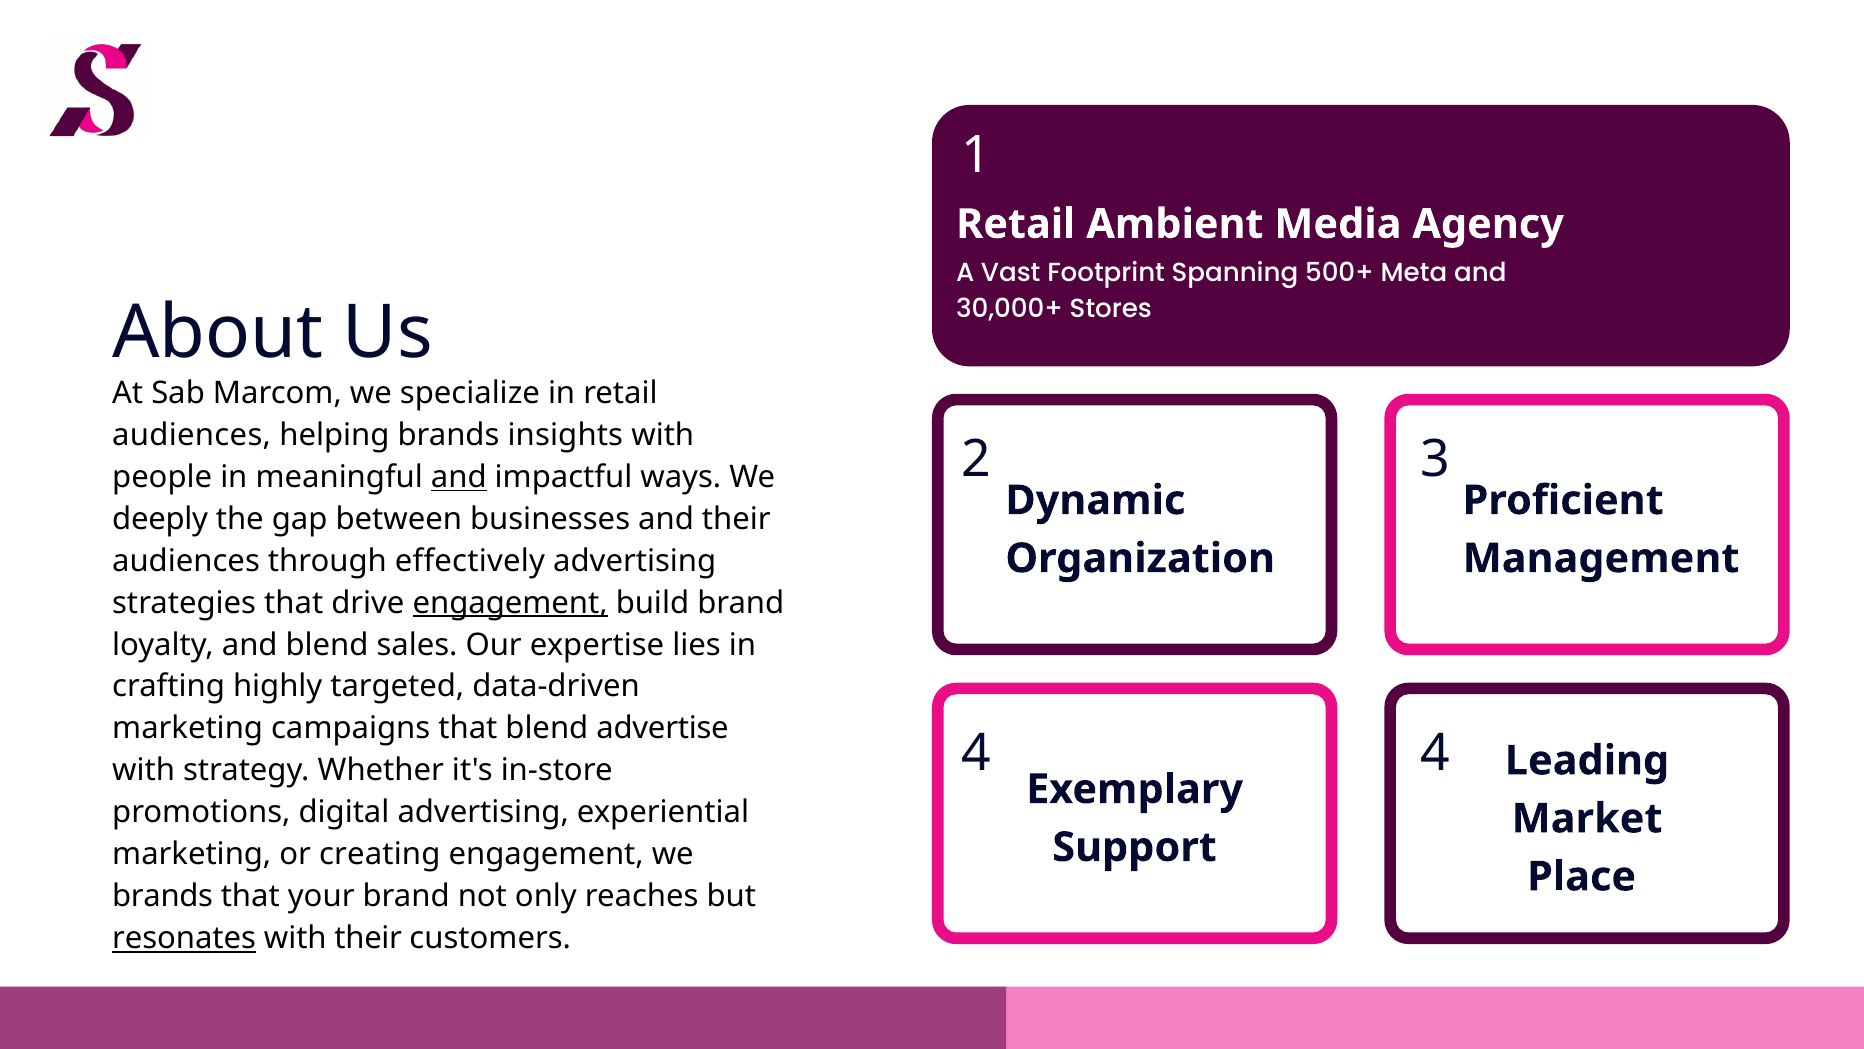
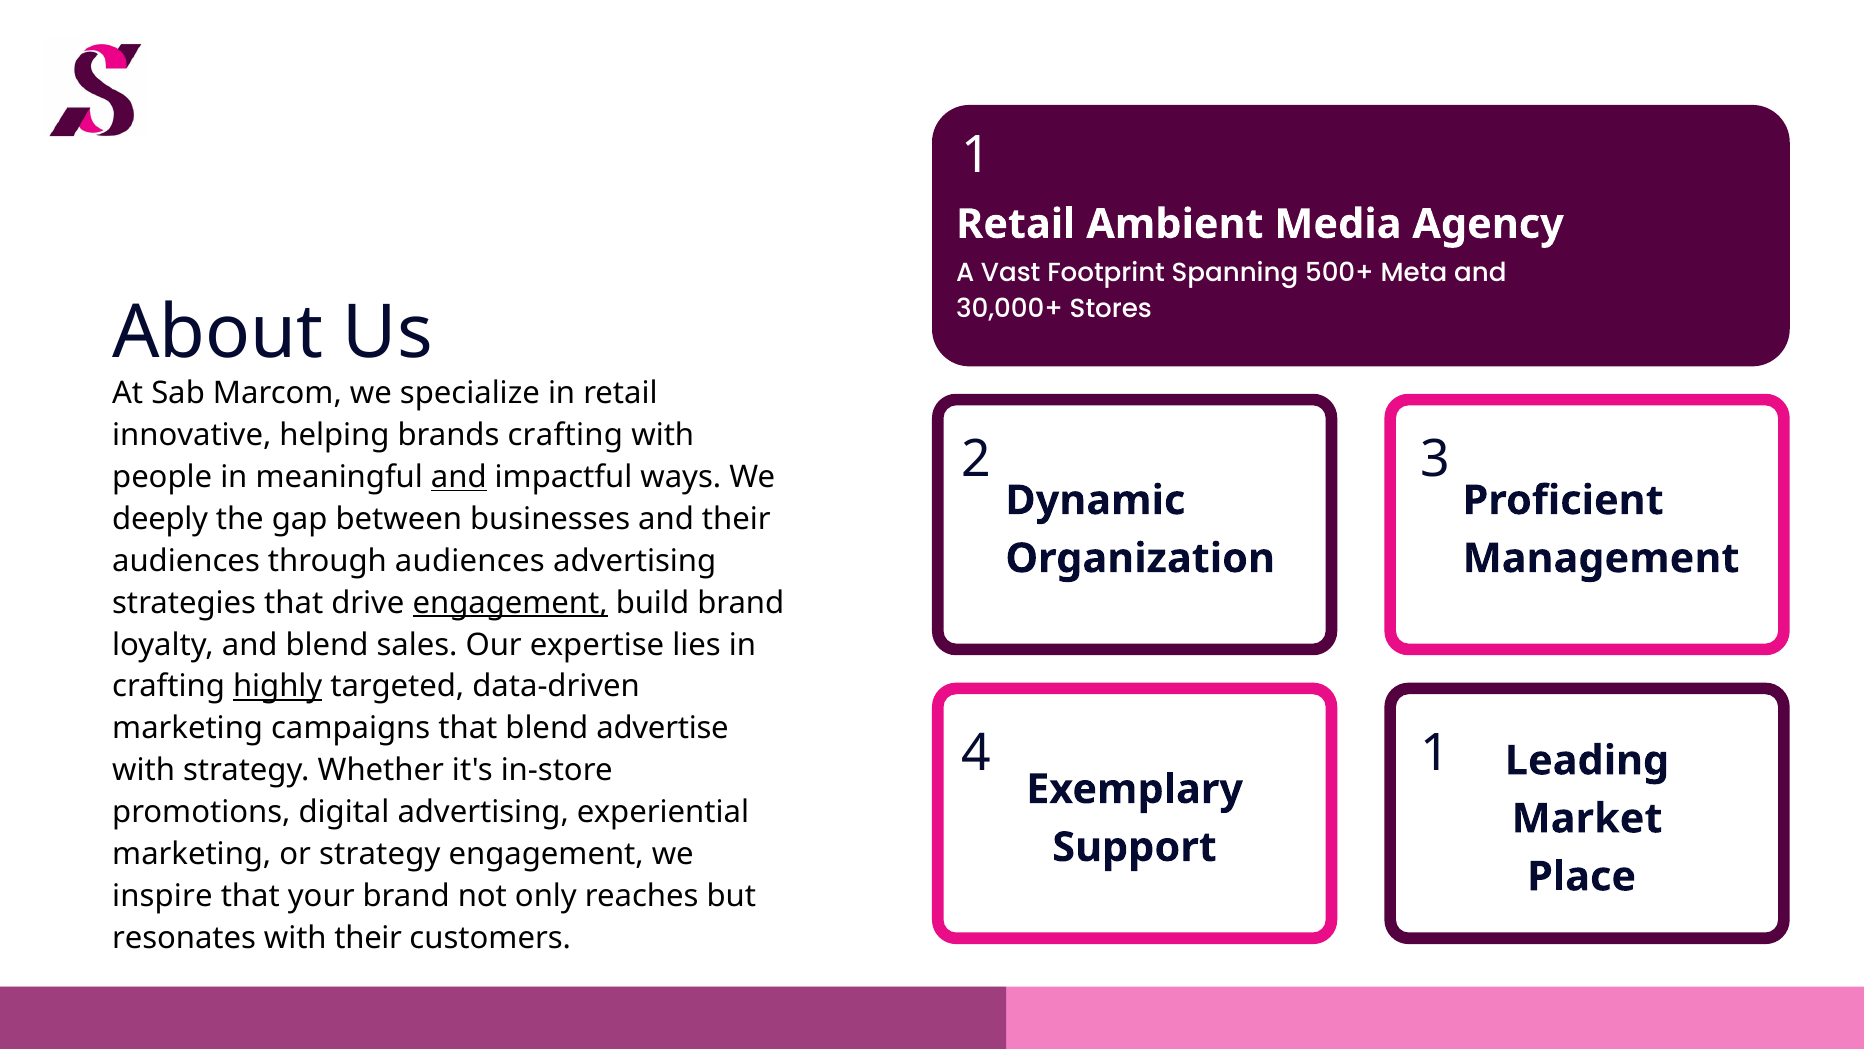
audiences at (192, 435): audiences -> innovative
brands insights: insights -> crafting
through effectively: effectively -> audiences
highly underline: none -> present
4 4: 4 -> 1
or creating: creating -> strategy
brands at (163, 896): brands -> inspire
resonates underline: present -> none
